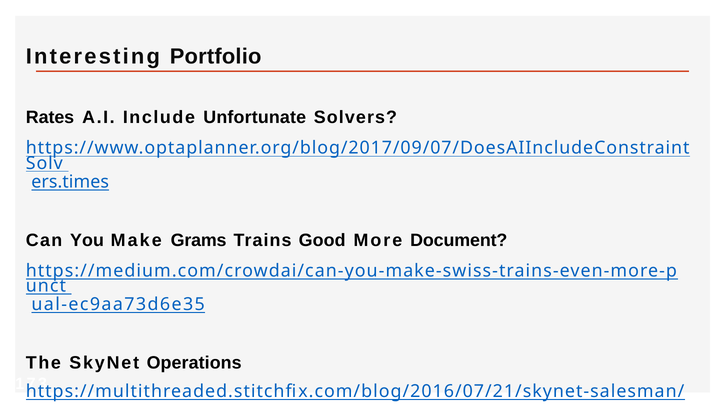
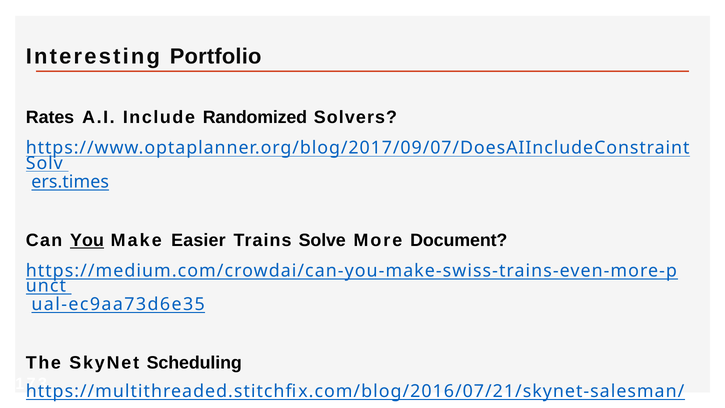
Unfortunate: Unfortunate -> Randomized
You underline: none -> present
Grams: Grams -> Easier
Good: Good -> Solve
Operations: Operations -> Scheduling
